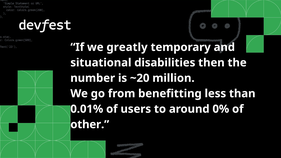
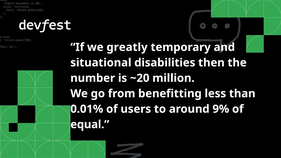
0%: 0% -> 9%
other: other -> equal
